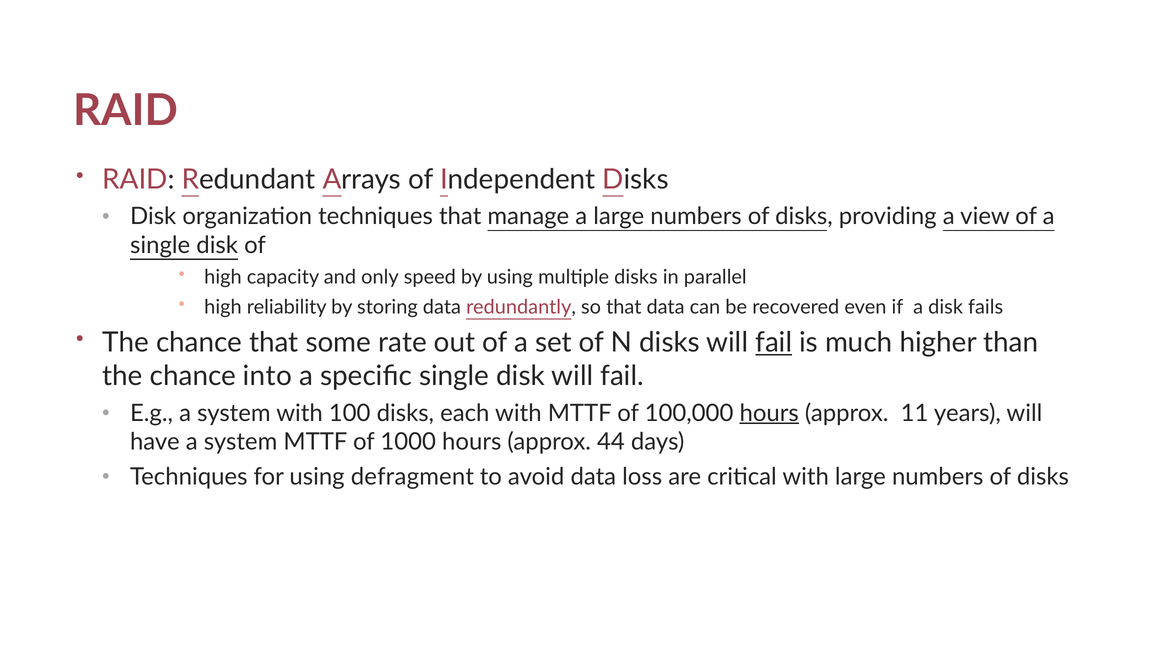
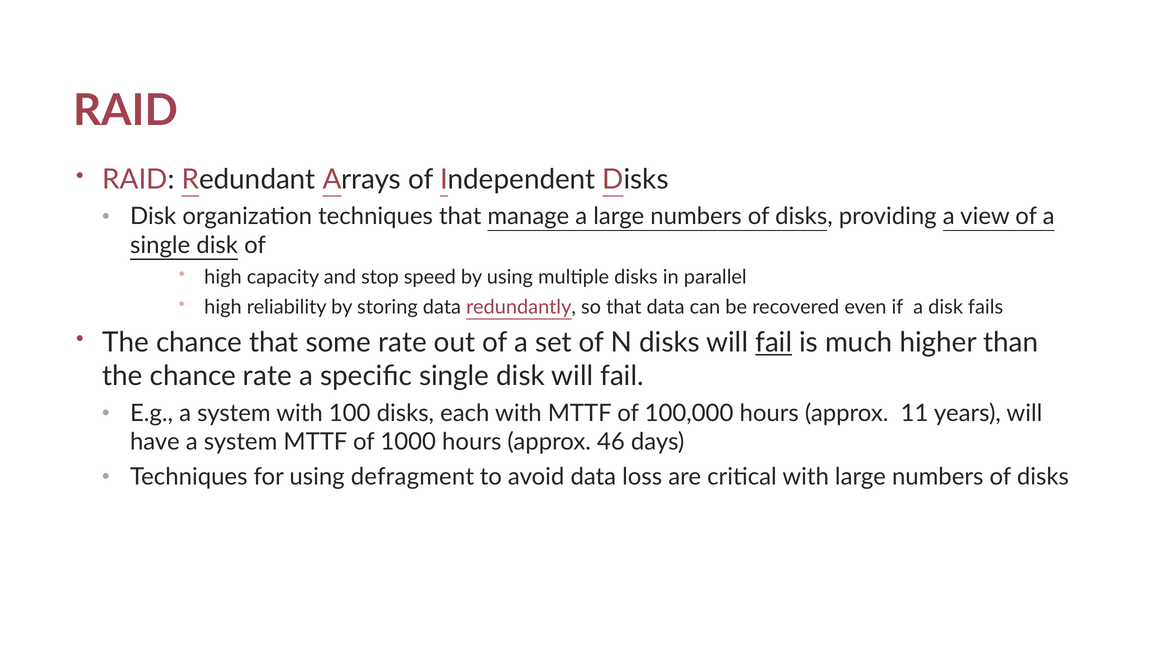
only: only -> stop
chance into: into -> rate
hours at (769, 413) underline: present -> none
44: 44 -> 46
